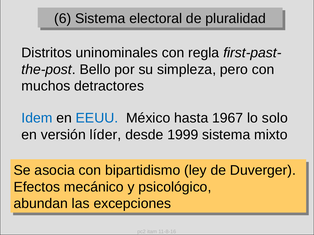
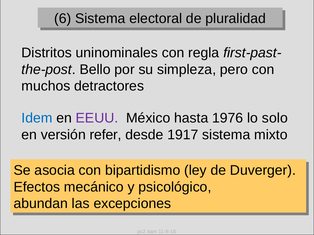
EEUU colour: blue -> purple
1967: 1967 -> 1976
líder: líder -> refer
1999: 1999 -> 1917
